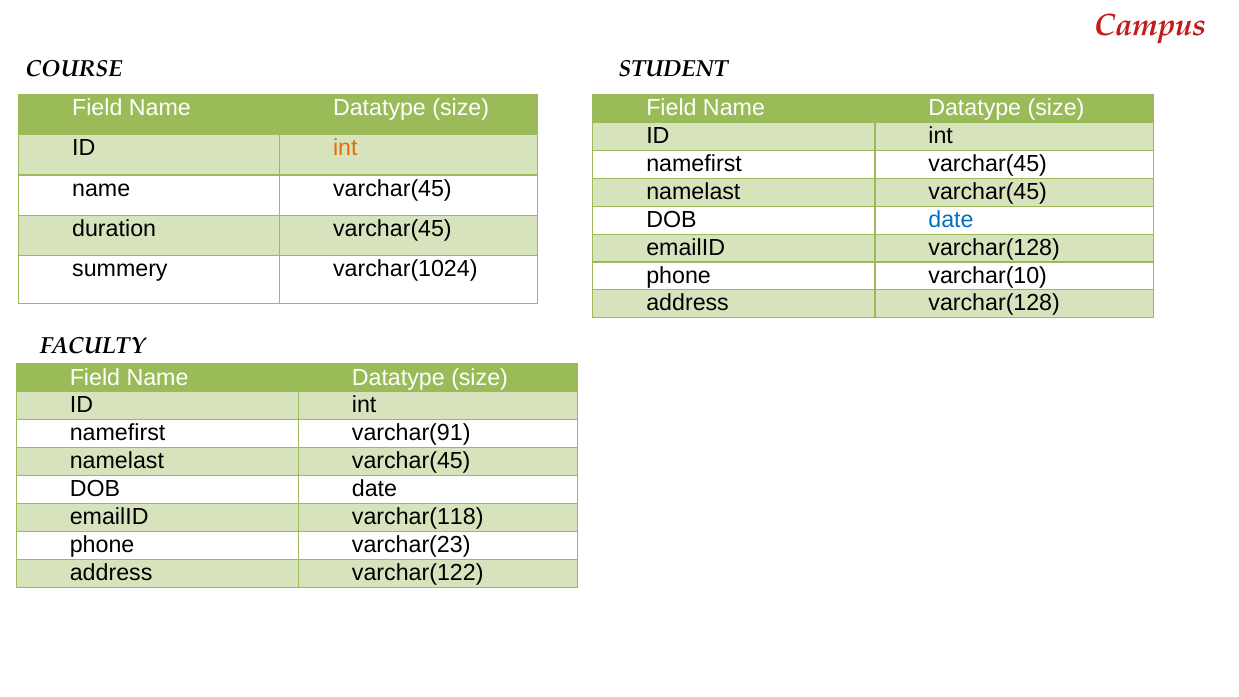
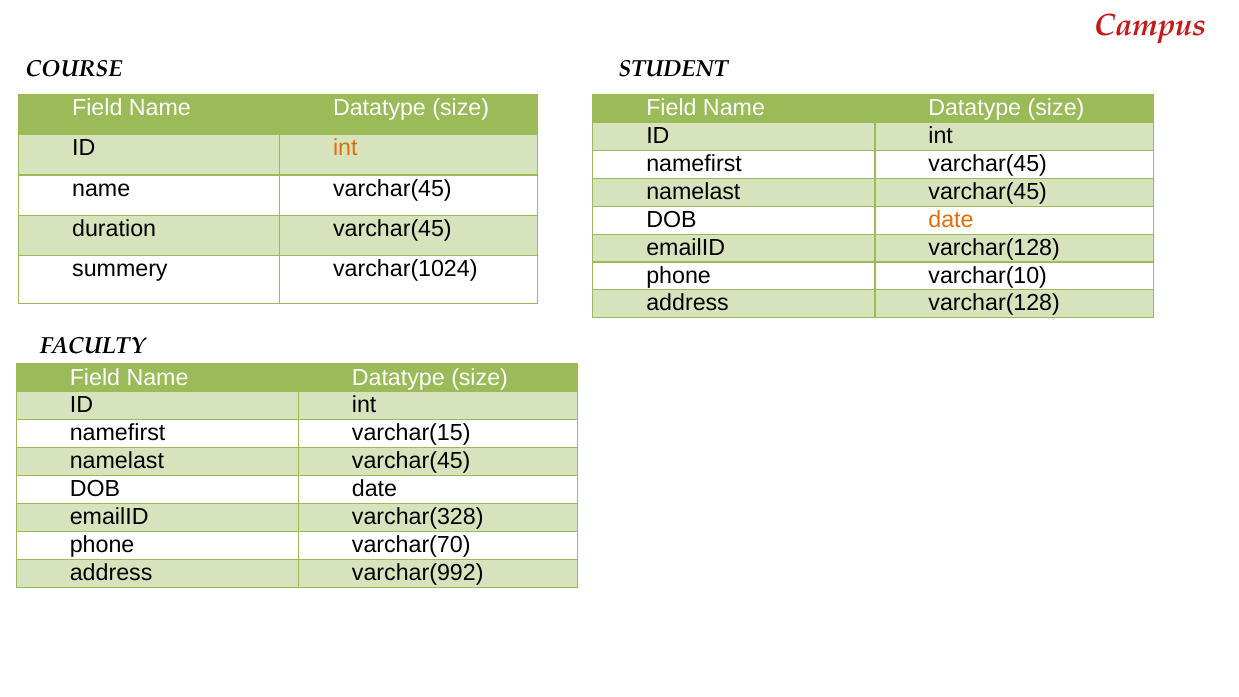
date at (951, 220) colour: blue -> orange
varchar(91: varchar(91 -> varchar(15
varchar(118: varchar(118 -> varchar(328
varchar(23: varchar(23 -> varchar(70
varchar(122: varchar(122 -> varchar(992
